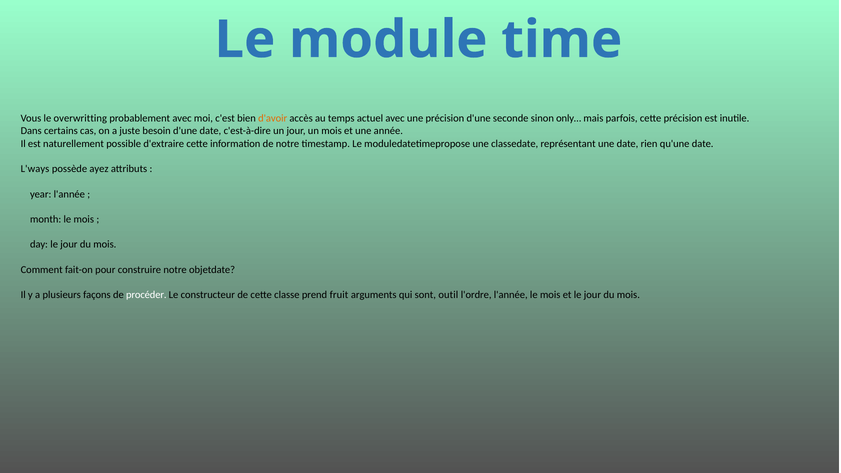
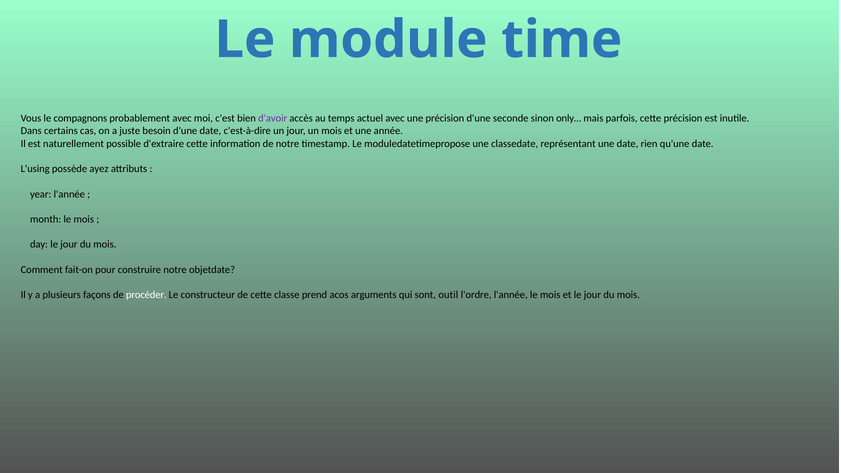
overwritting: overwritting -> compagnons
d'avoir colour: orange -> purple
L'ways: L'ways -> L'using
fruit: fruit -> acos
